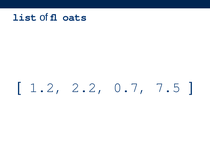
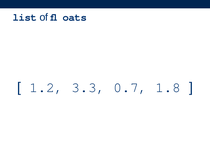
2.2: 2.2 -> 3.3
7.5: 7.5 -> 1.8
